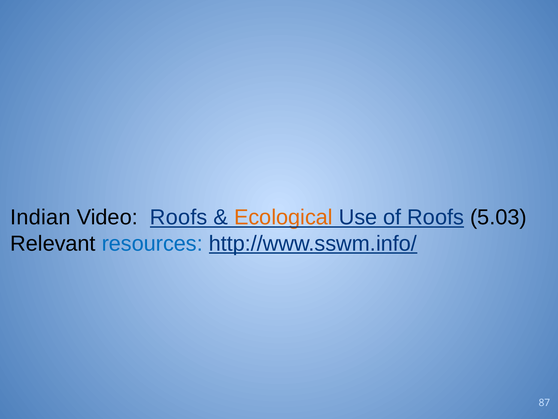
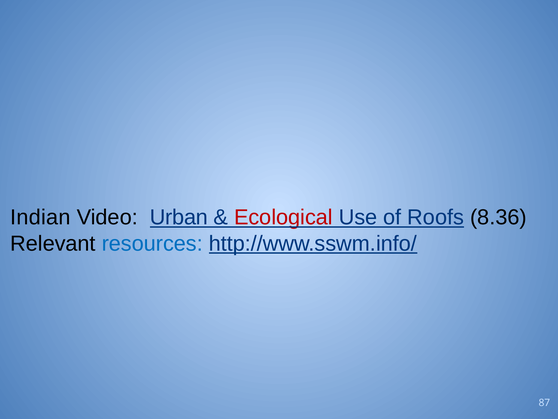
Video Roofs: Roofs -> Urban
Ecological colour: orange -> red
5.03: 5.03 -> 8.36
